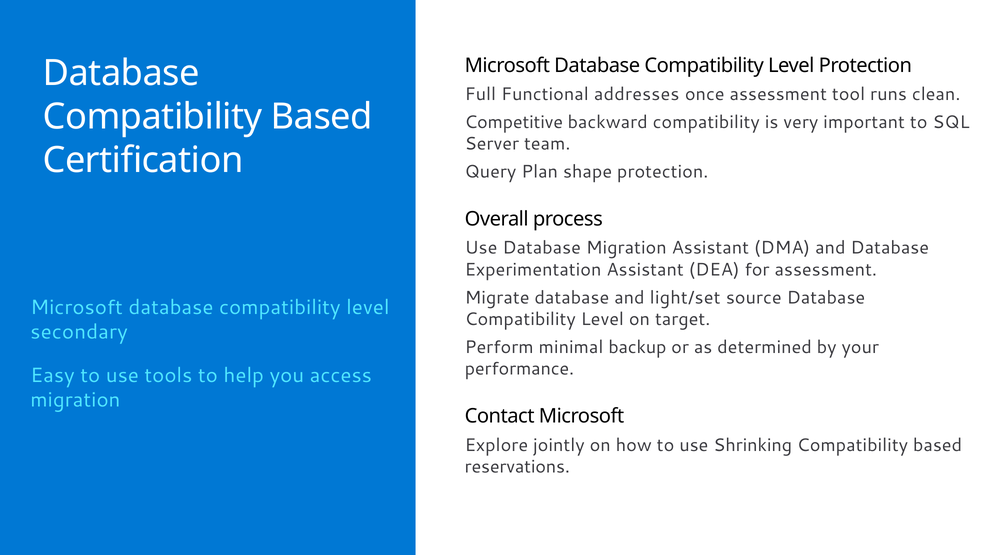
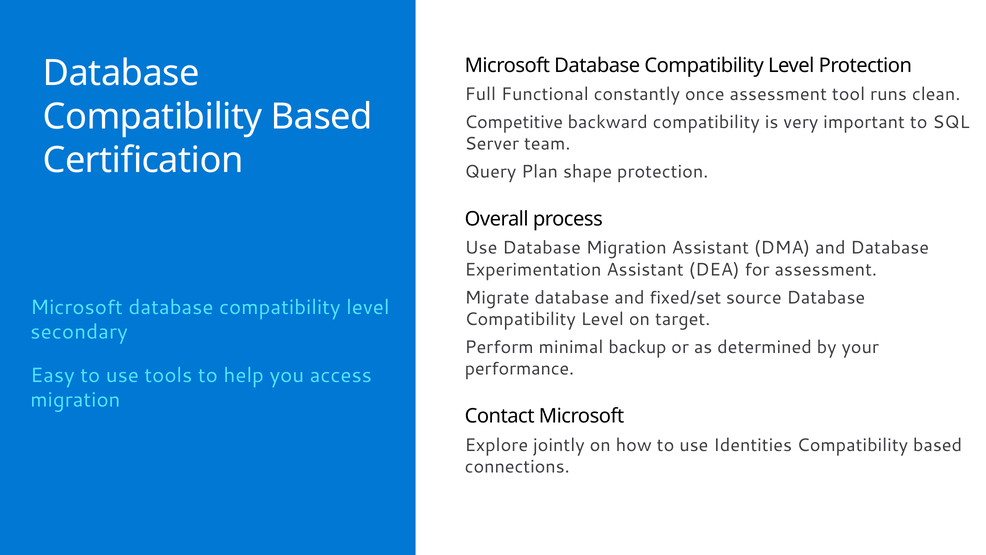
addresses: addresses -> constantly
light/set: light/set -> fixed/set
Shrinking: Shrinking -> Identities
reservations: reservations -> connections
